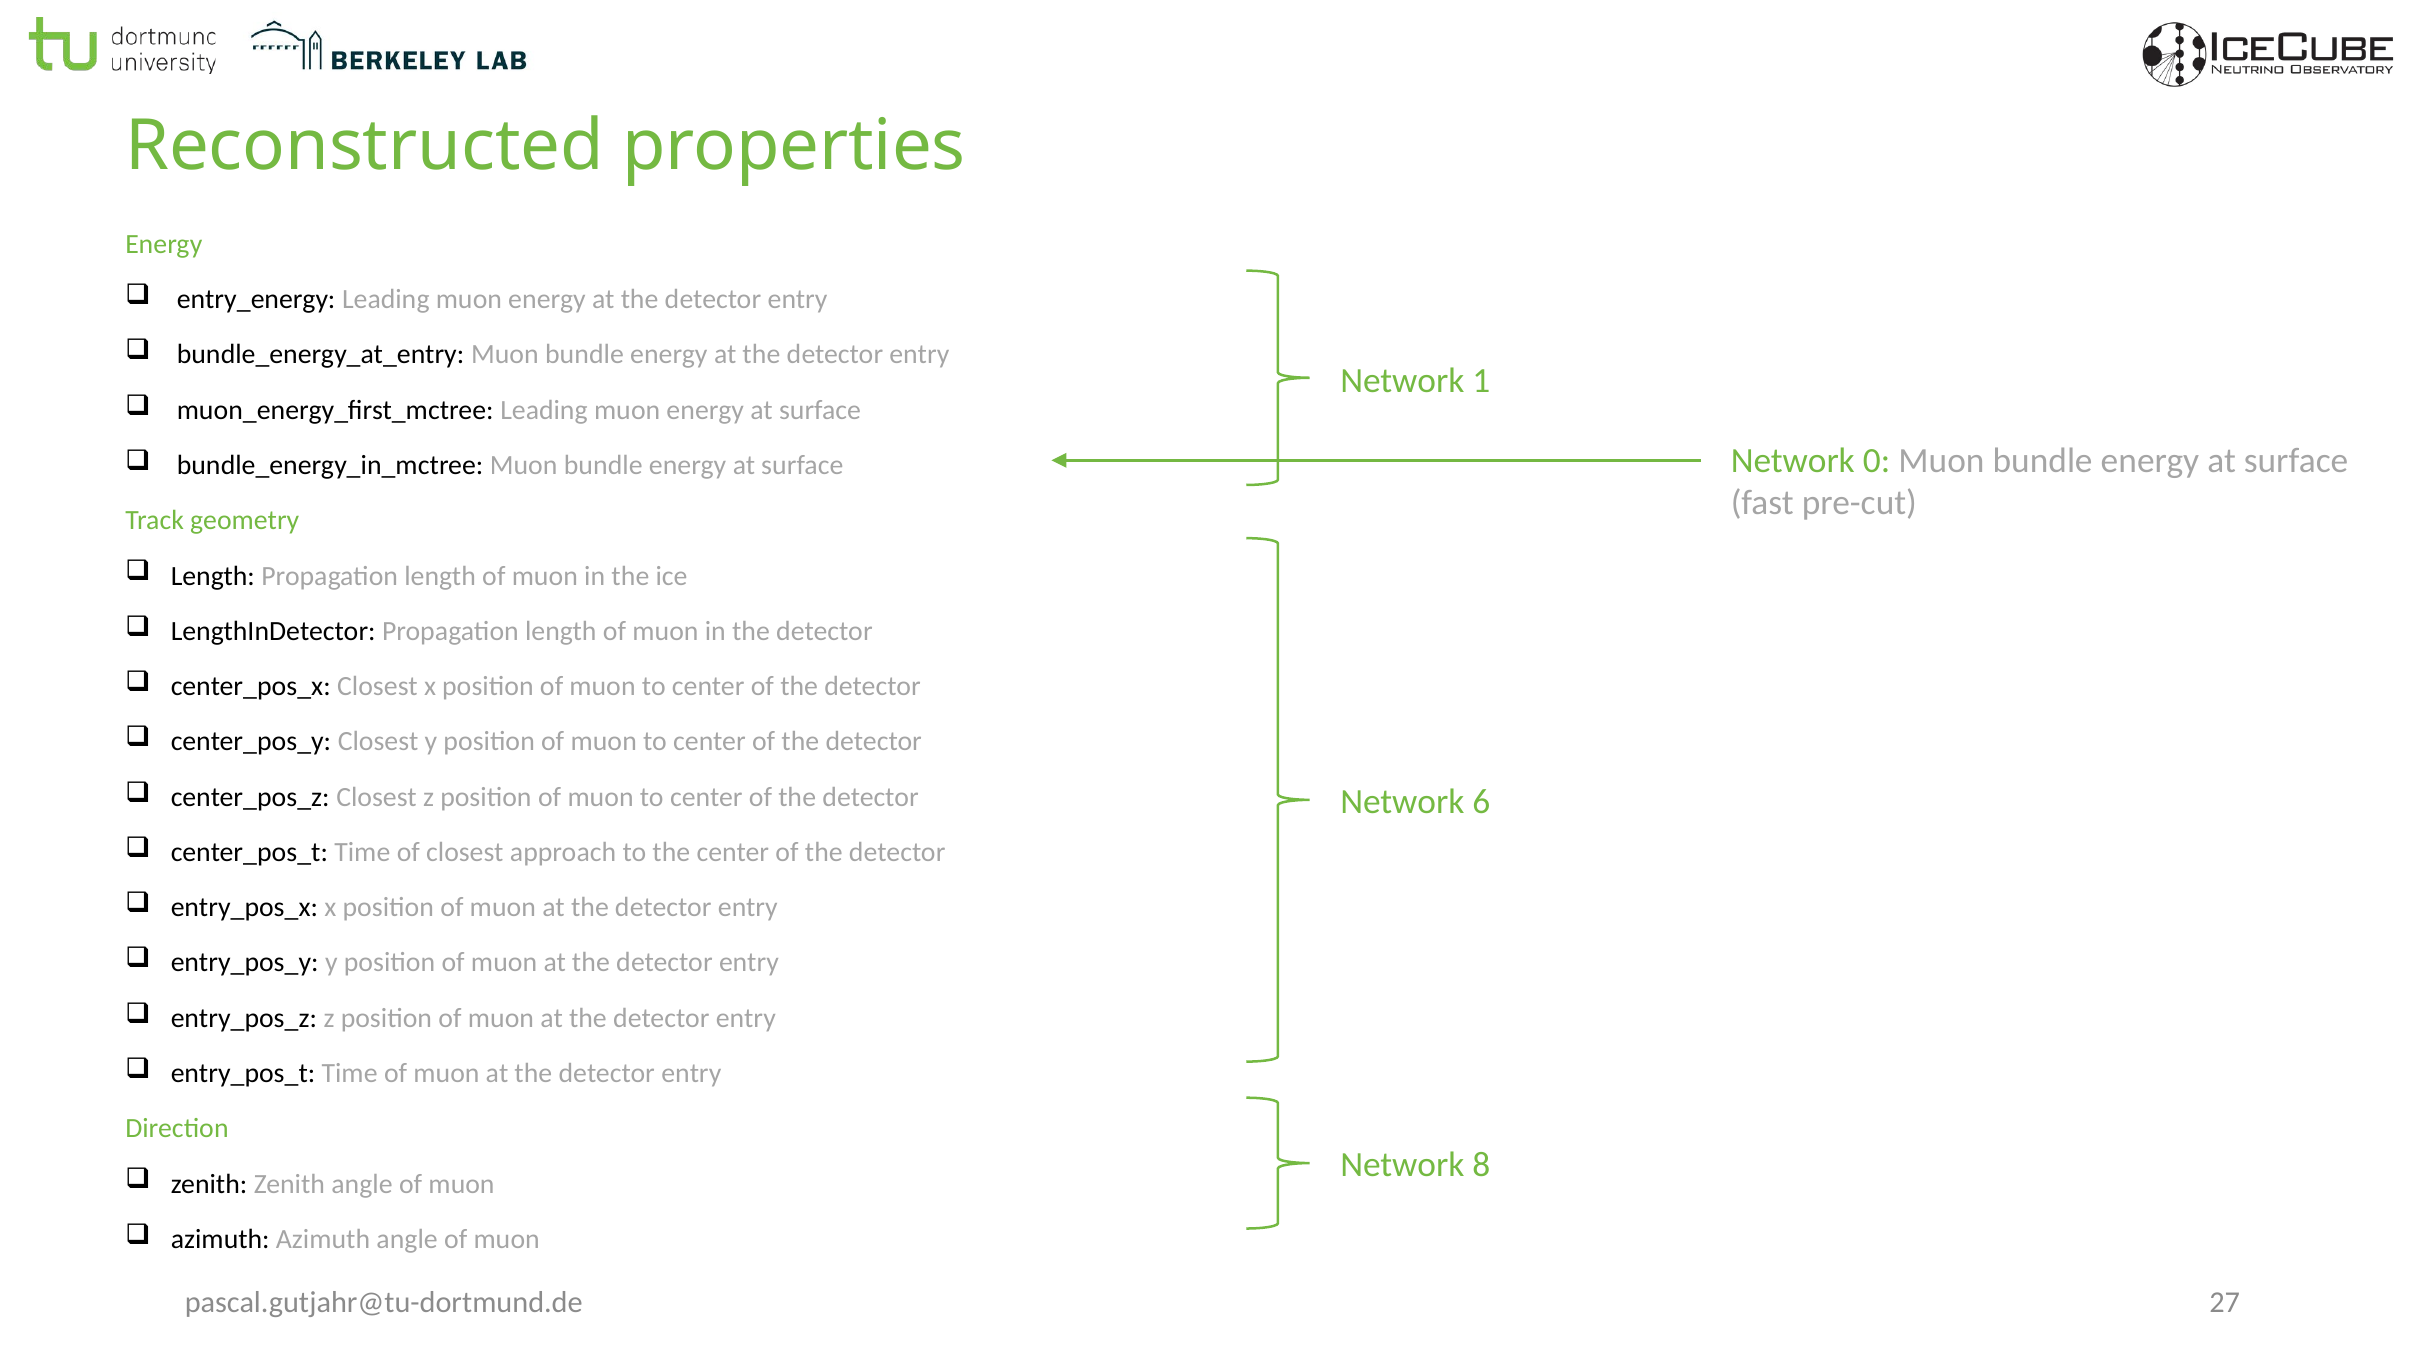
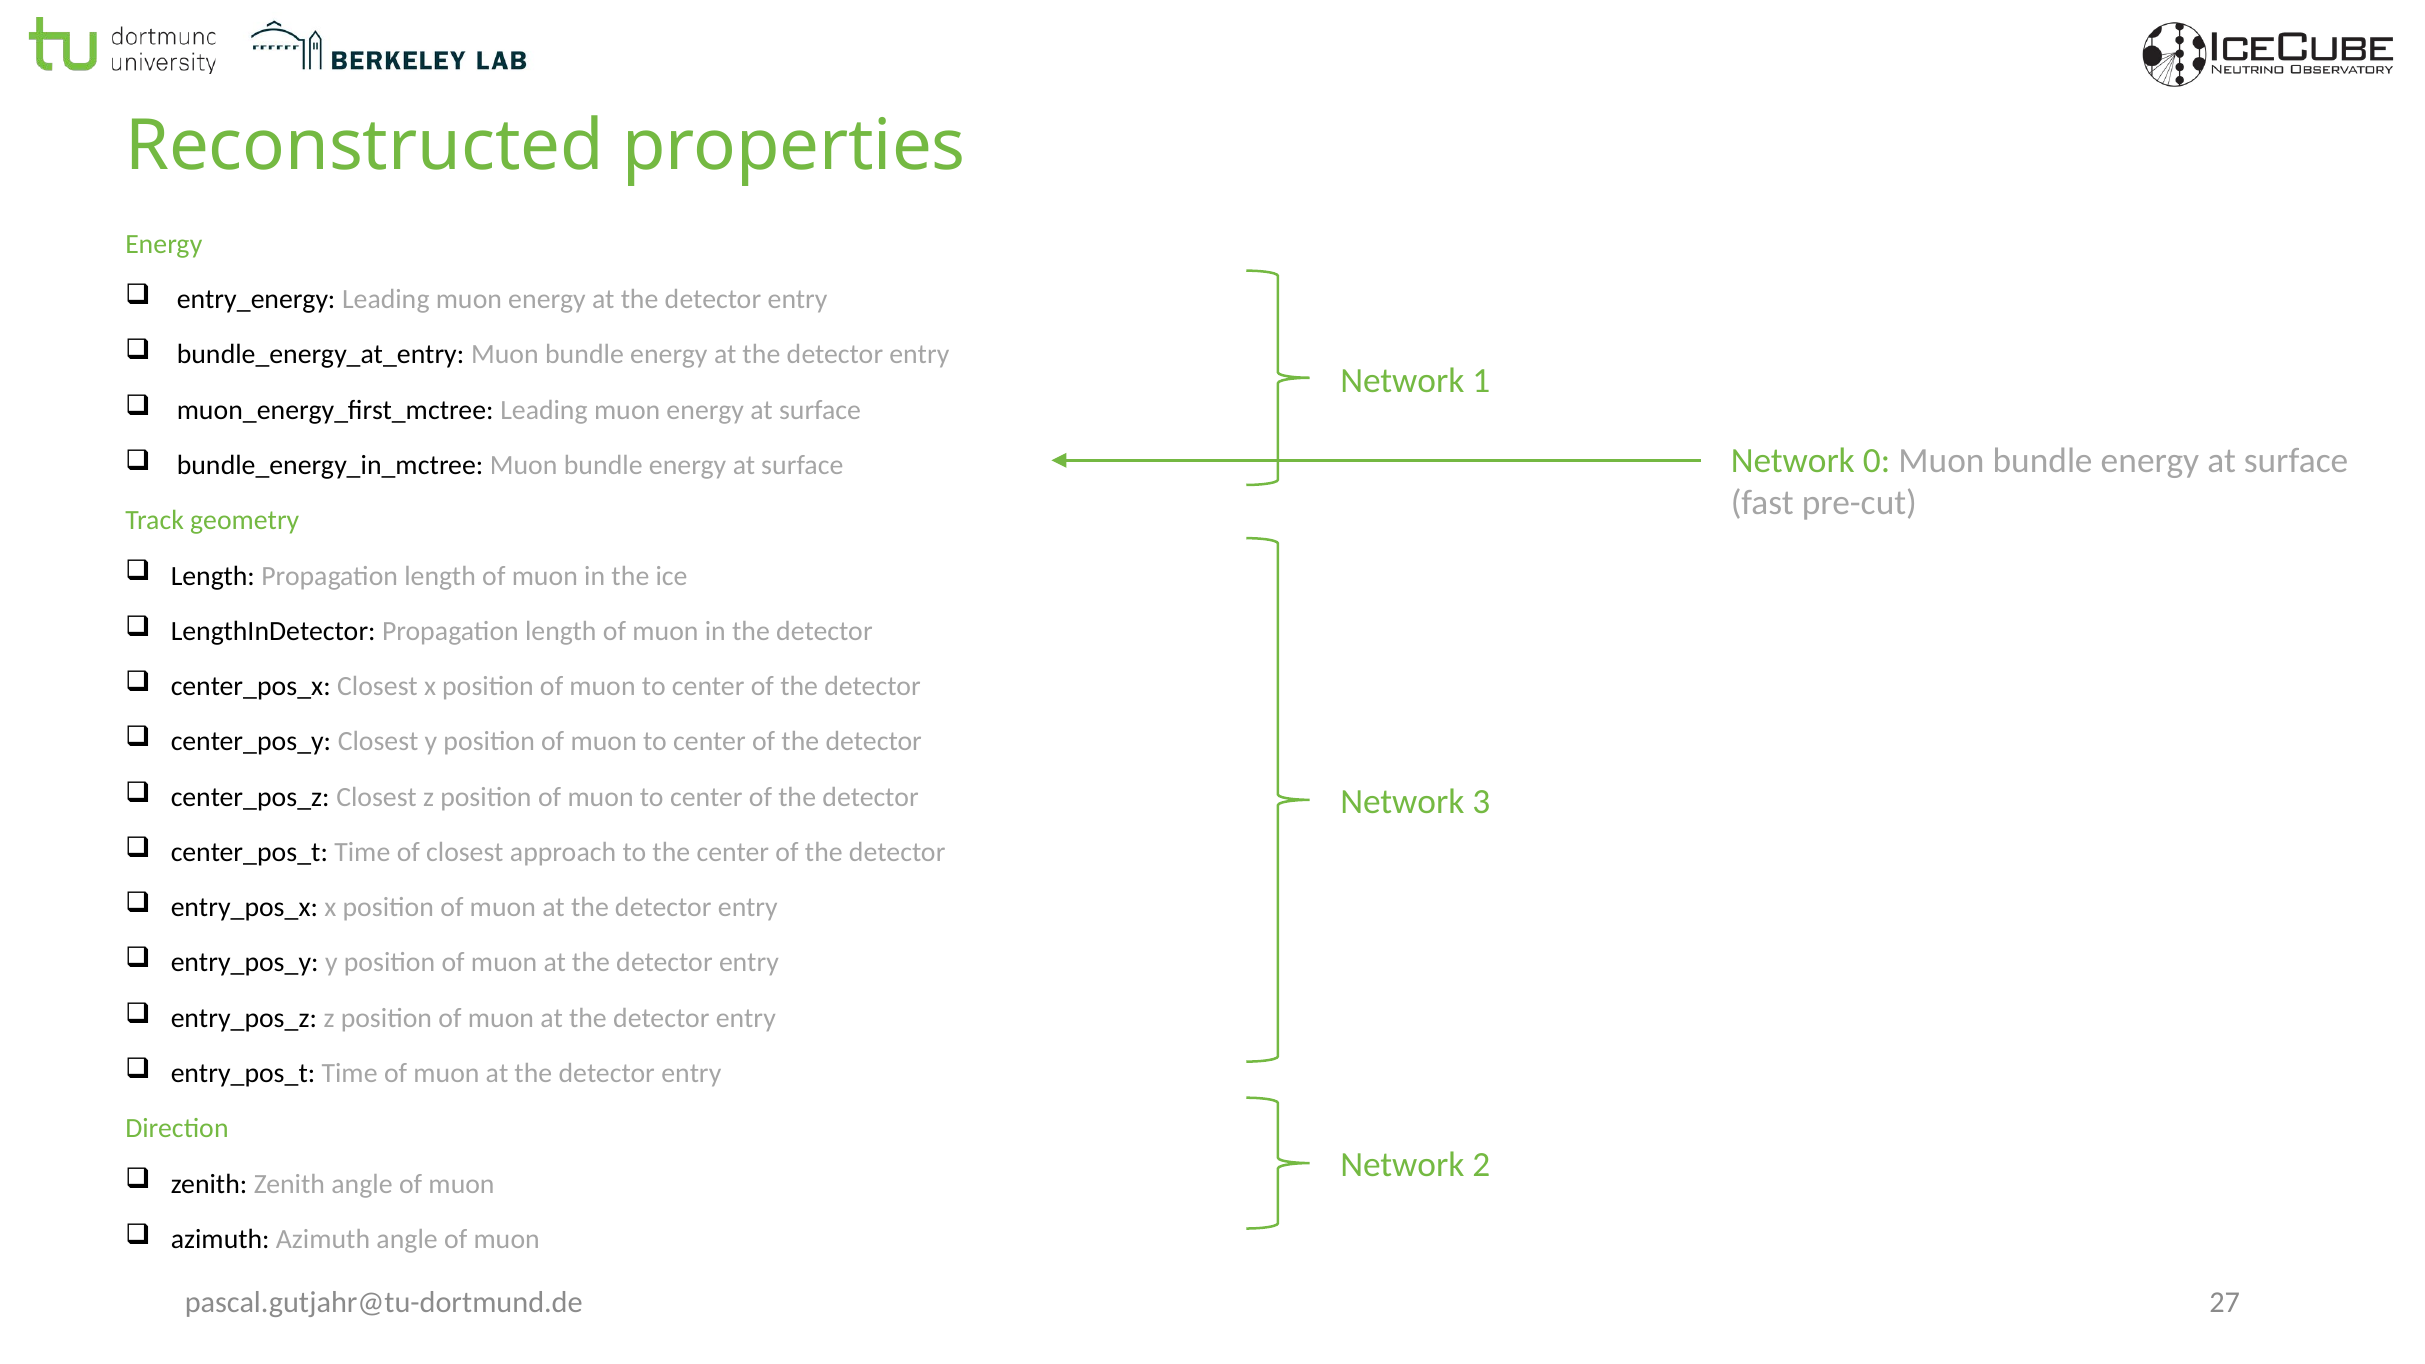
6: 6 -> 3
8: 8 -> 2
